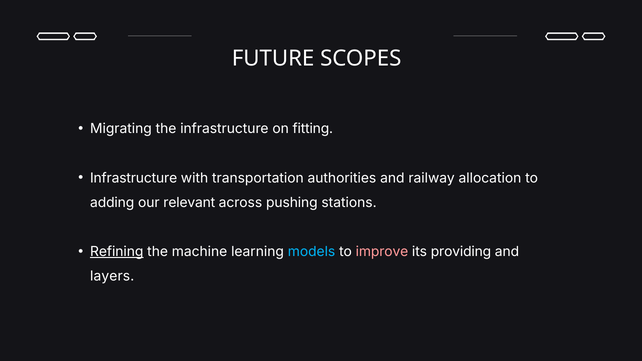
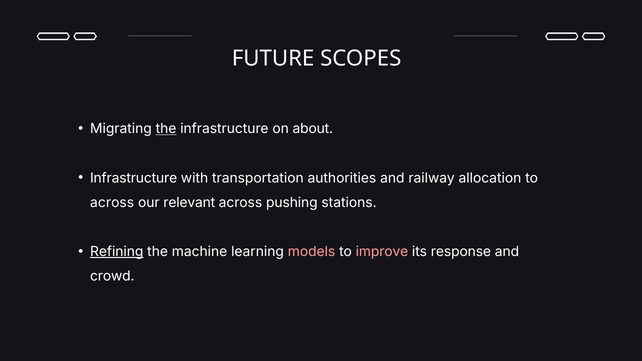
the at (166, 129) underline: none -> present
fitting: fitting -> about
adding at (112, 203): adding -> across
models colour: light blue -> pink
providing: providing -> response
layers: layers -> crowd
